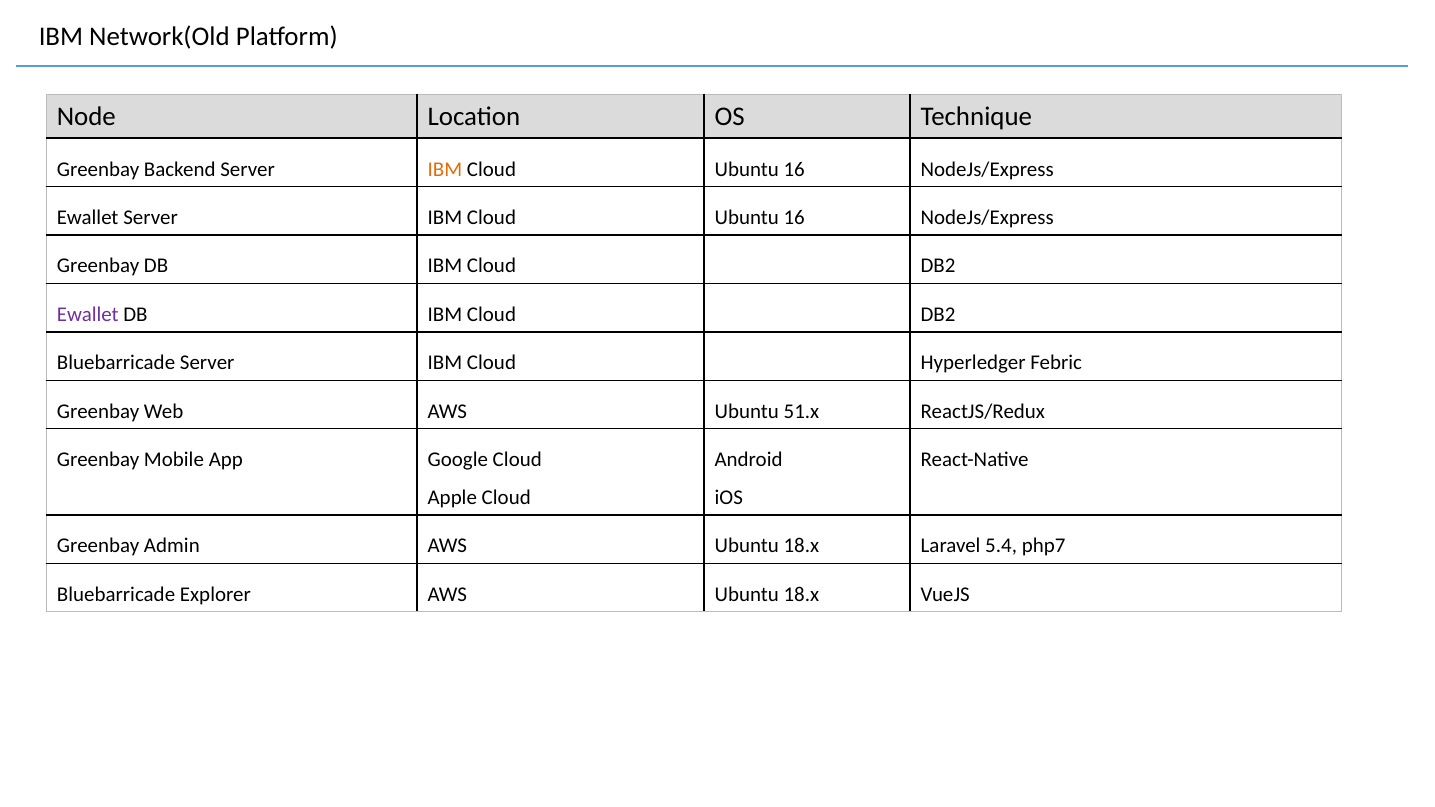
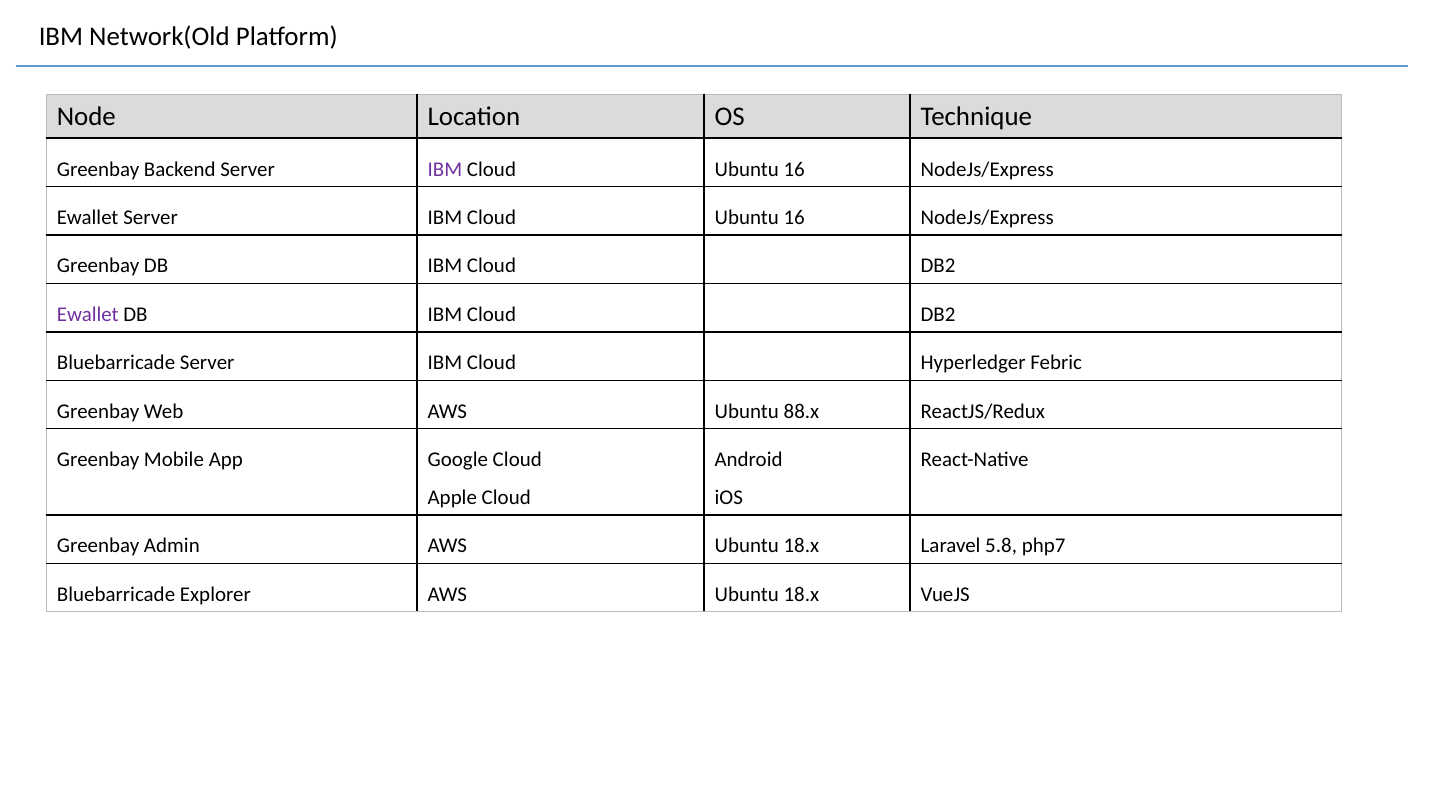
IBM at (445, 169) colour: orange -> purple
51.x: 51.x -> 88.x
5.4: 5.4 -> 5.8
